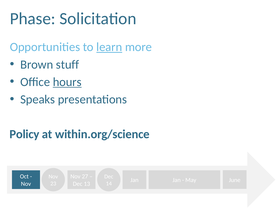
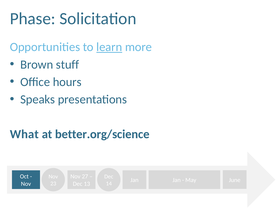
hours underline: present -> none
Policy: Policy -> What
within.org/science: within.org/science -> better.org/science
